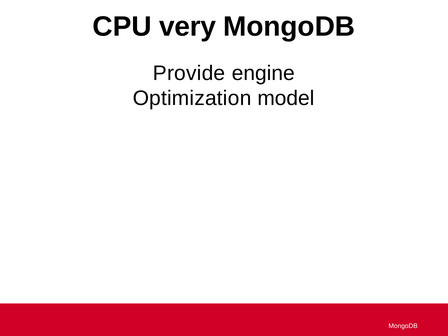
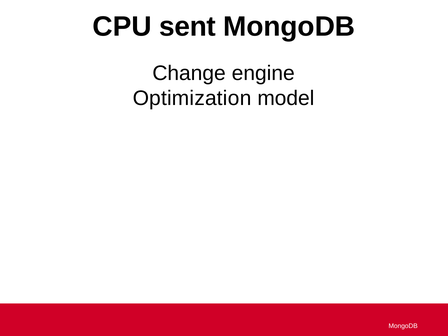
very: very -> sent
Provide: Provide -> Change
